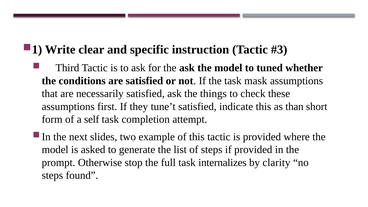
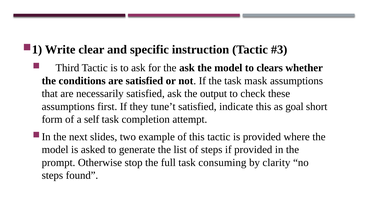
tuned: tuned -> clears
things: things -> output
than: than -> goal
internalizes: internalizes -> consuming
